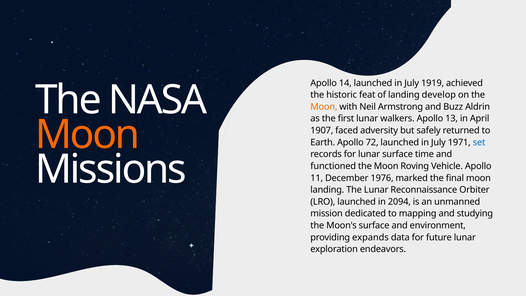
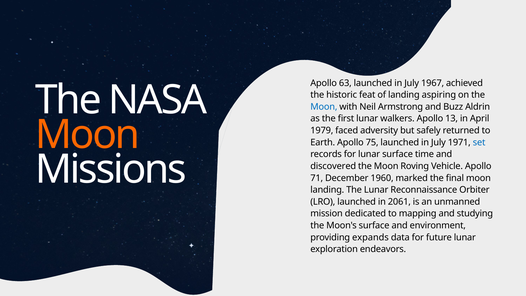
14: 14 -> 63
1919: 1919 -> 1967
develop: develop -> aspiring
Moon at (324, 107) colour: orange -> blue
1907: 1907 -> 1979
72: 72 -> 75
functioned: functioned -> discovered
11: 11 -> 71
1976: 1976 -> 1960
2094: 2094 -> 2061
